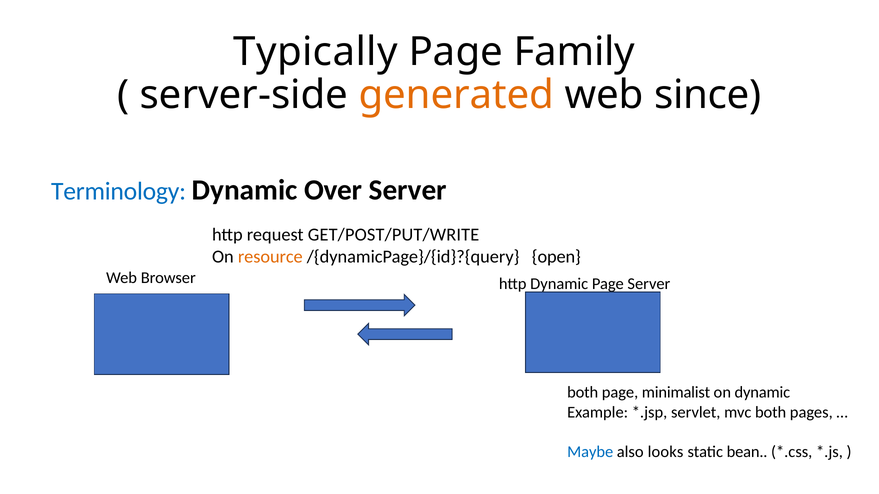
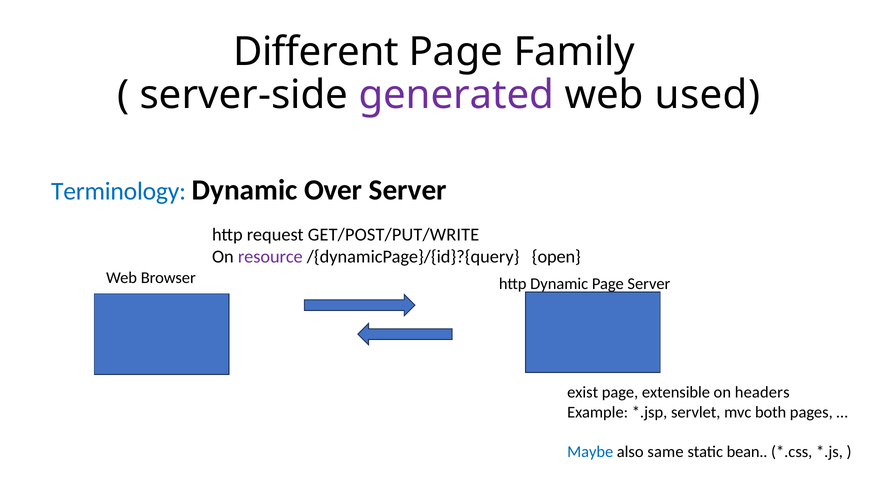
Typically: Typically -> Different
generated colour: orange -> purple
since: since -> used
resource colour: orange -> purple
both at (583, 393): both -> exist
minimalist: minimalist -> extensible
on dynamic: dynamic -> headers
looks: looks -> same
